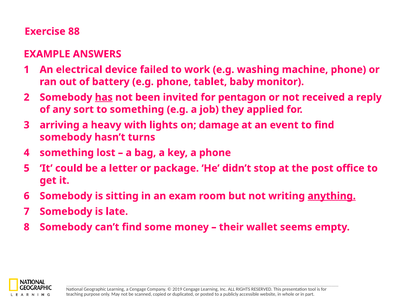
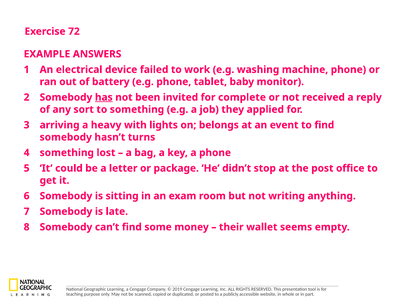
88: 88 -> 72
pentagon: pentagon -> complete
damage: damage -> belongs
anything underline: present -> none
